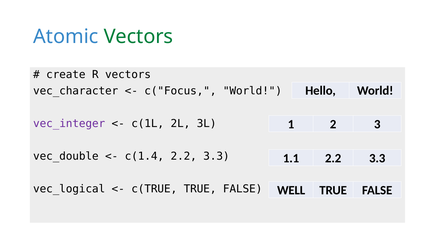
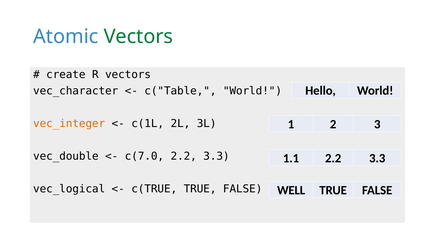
c("Focus: c("Focus -> c("Table
vec_integer colour: purple -> orange
c(1.4: c(1.4 -> c(7.0
